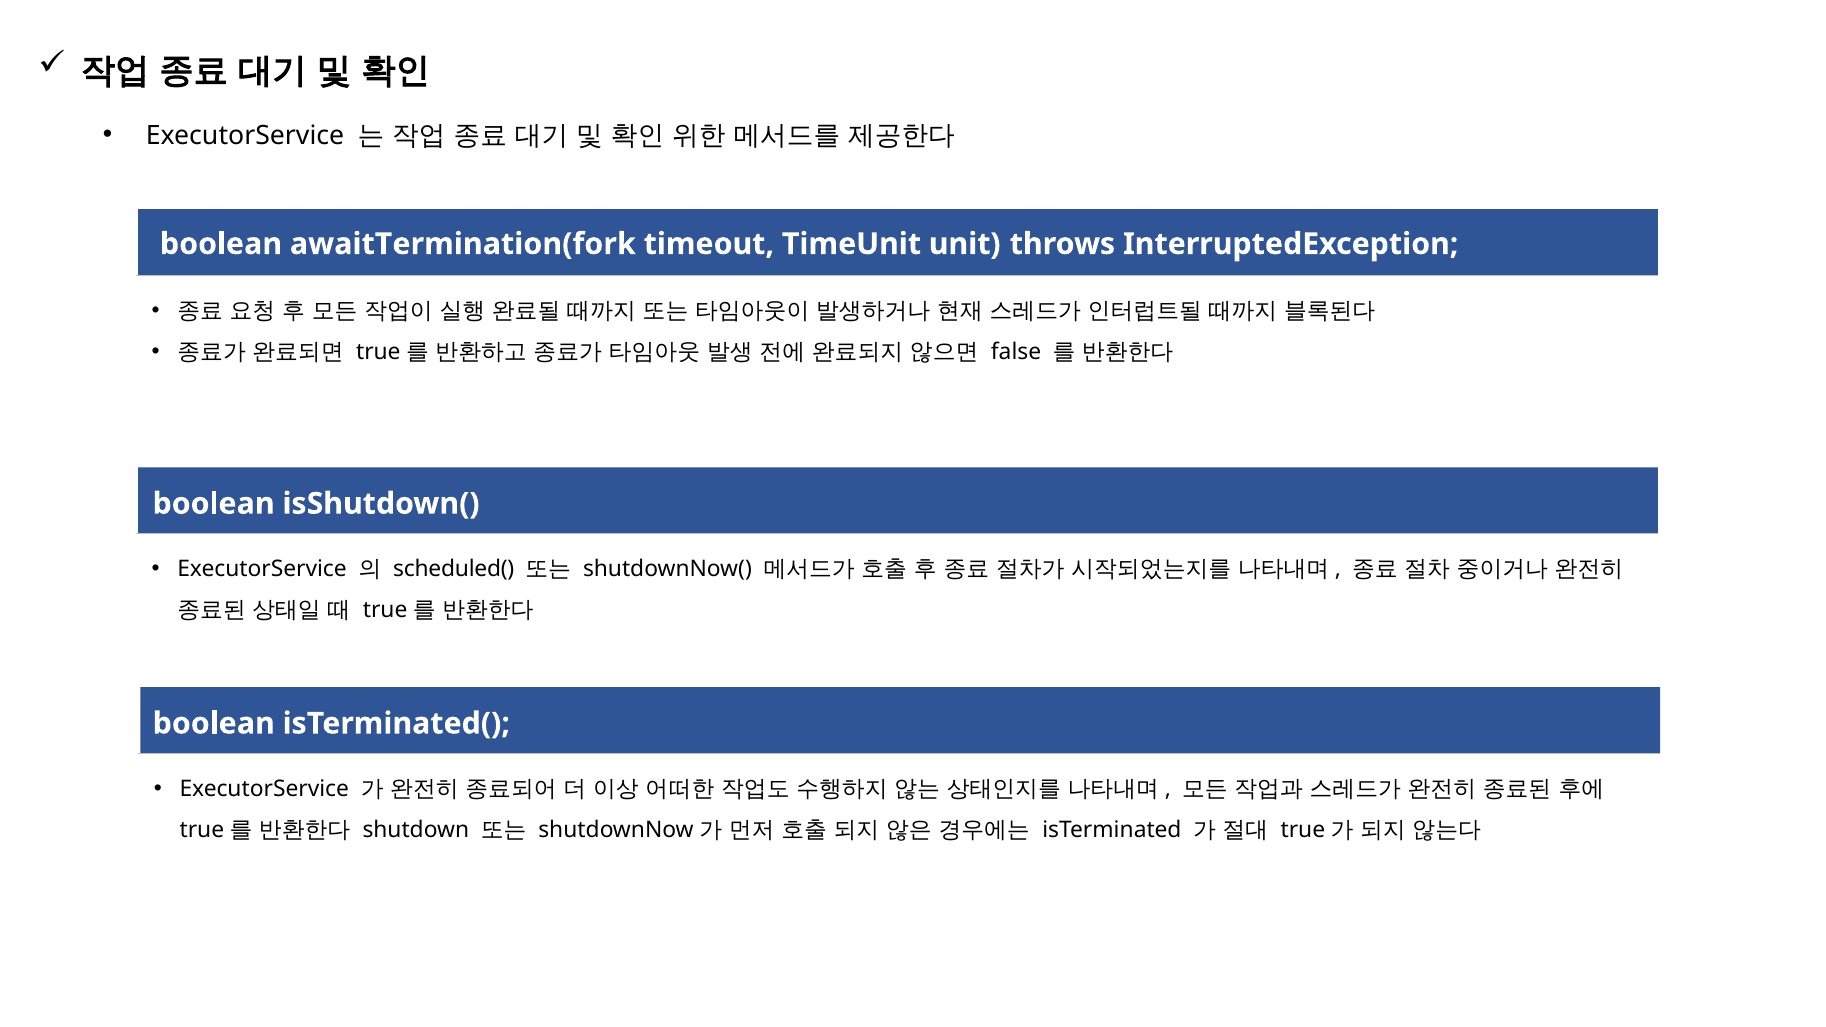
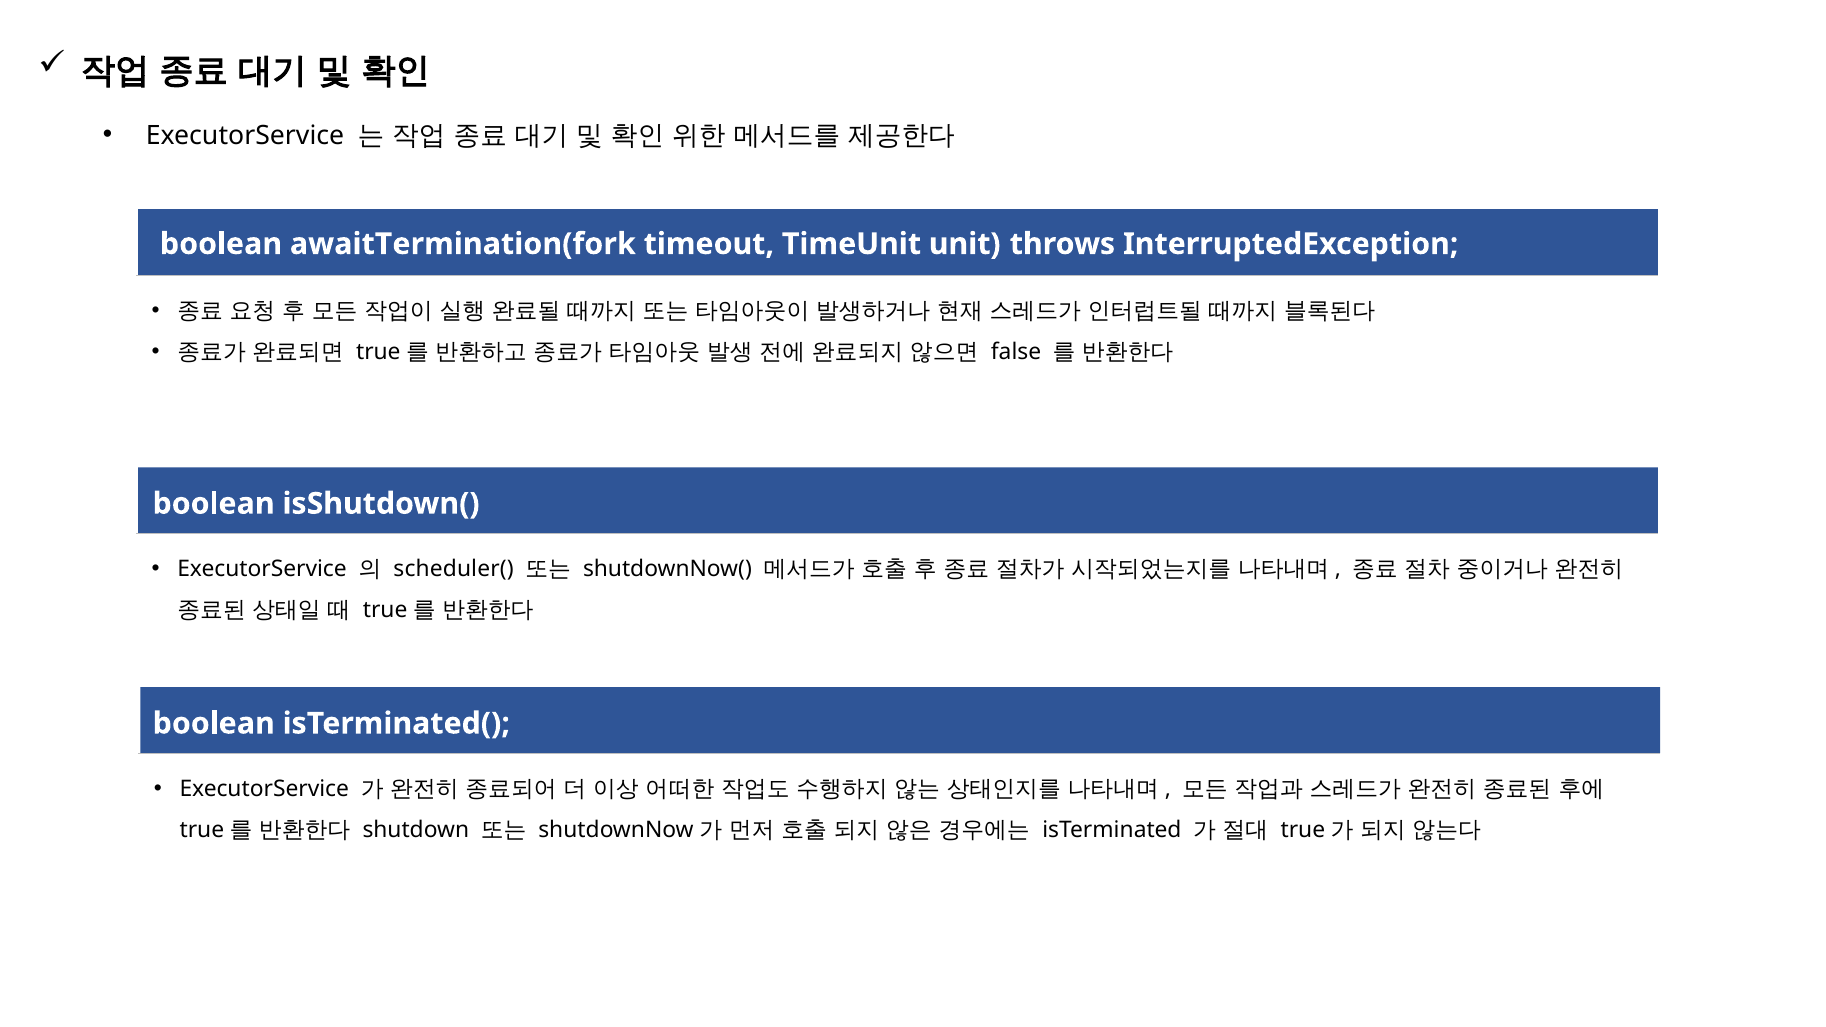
scheduled(: scheduled( -> scheduler(
